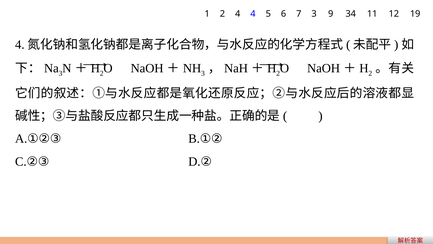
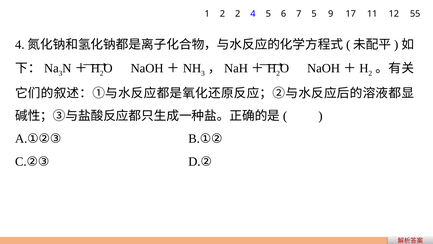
2 4: 4 -> 2
7 3: 3 -> 5
34: 34 -> 17
19: 19 -> 55
